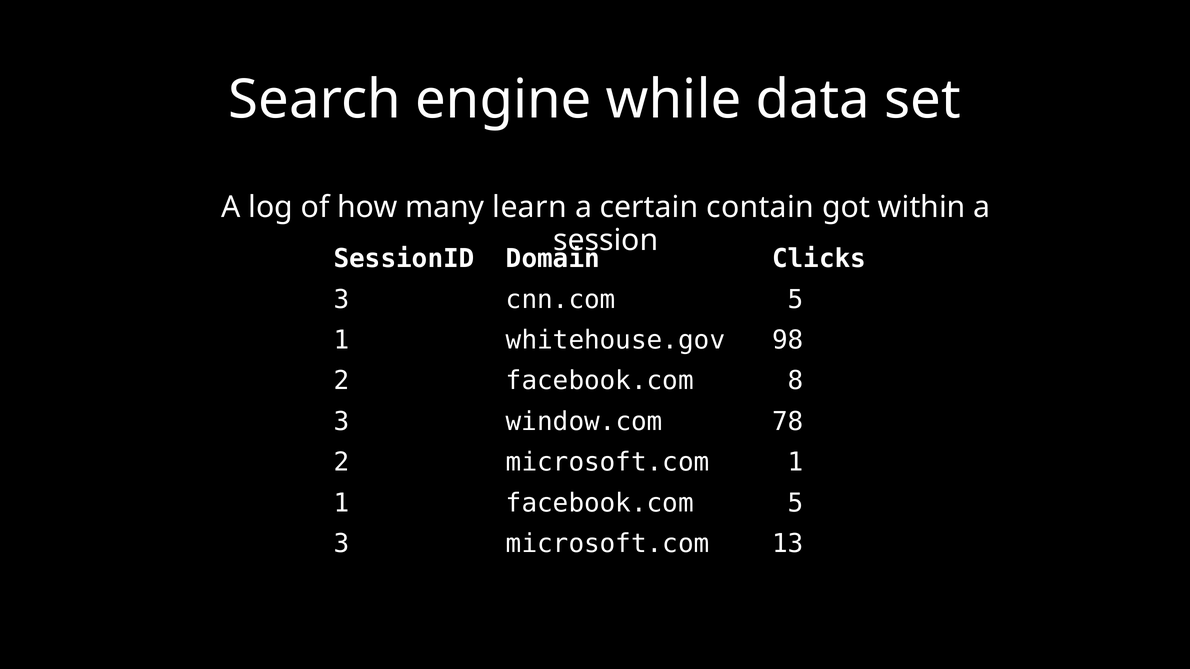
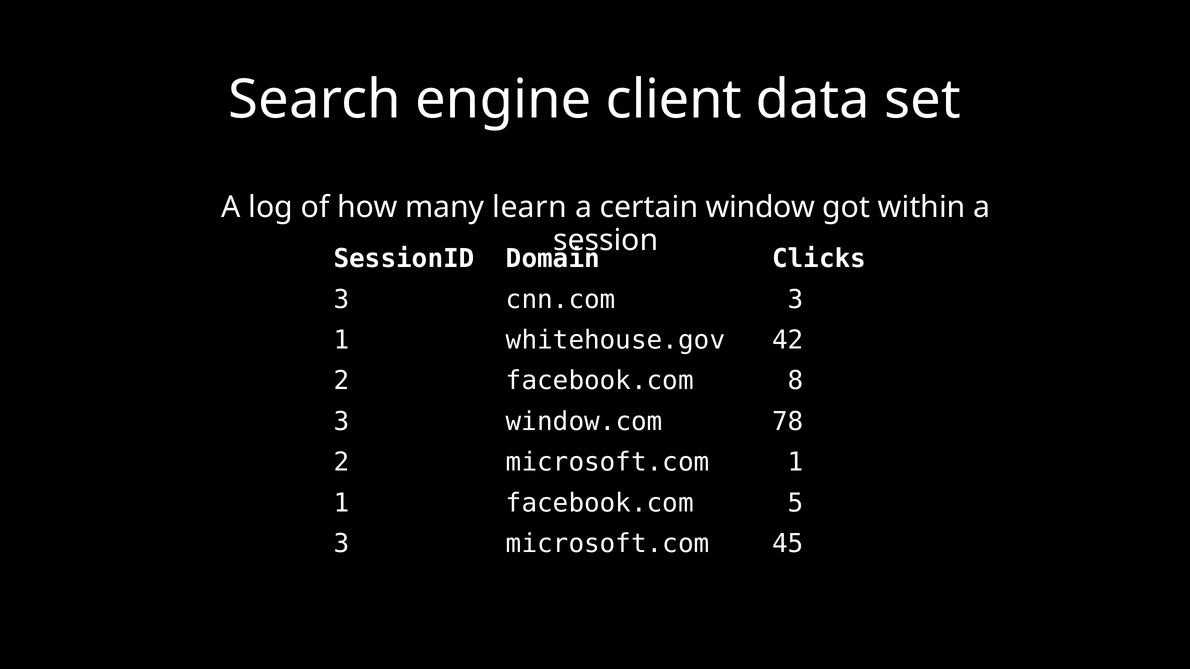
while: while -> client
contain: contain -> window
cnn.com 5: 5 -> 3
98: 98 -> 42
13: 13 -> 45
